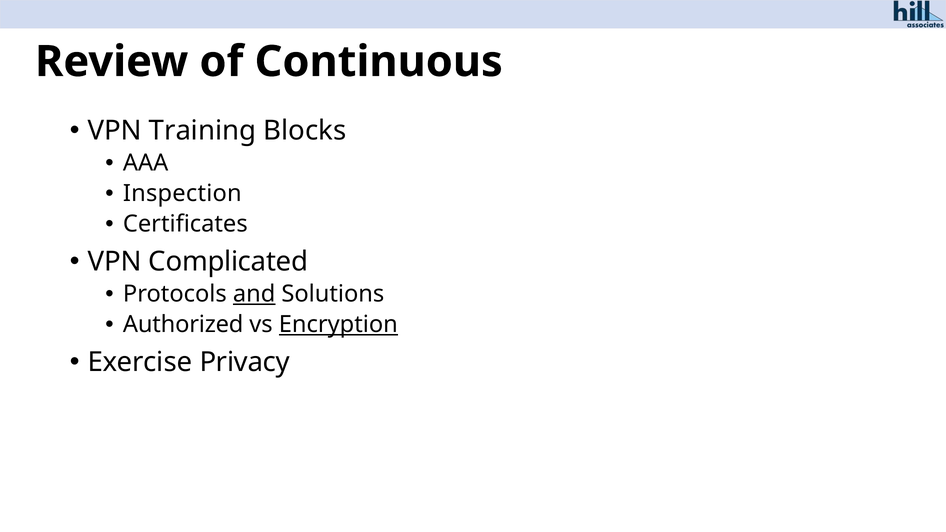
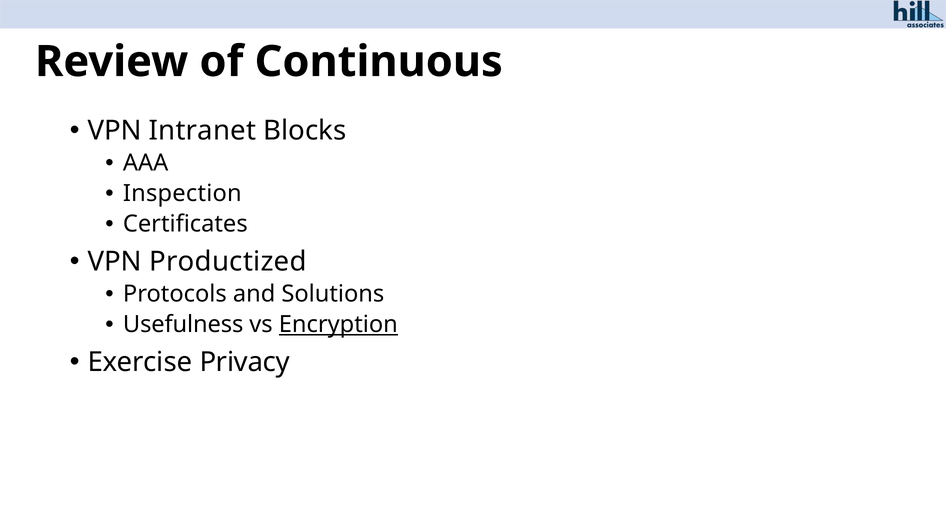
Training: Training -> Intranet
Complicated: Complicated -> Productized
and underline: present -> none
Authorized: Authorized -> Usefulness
